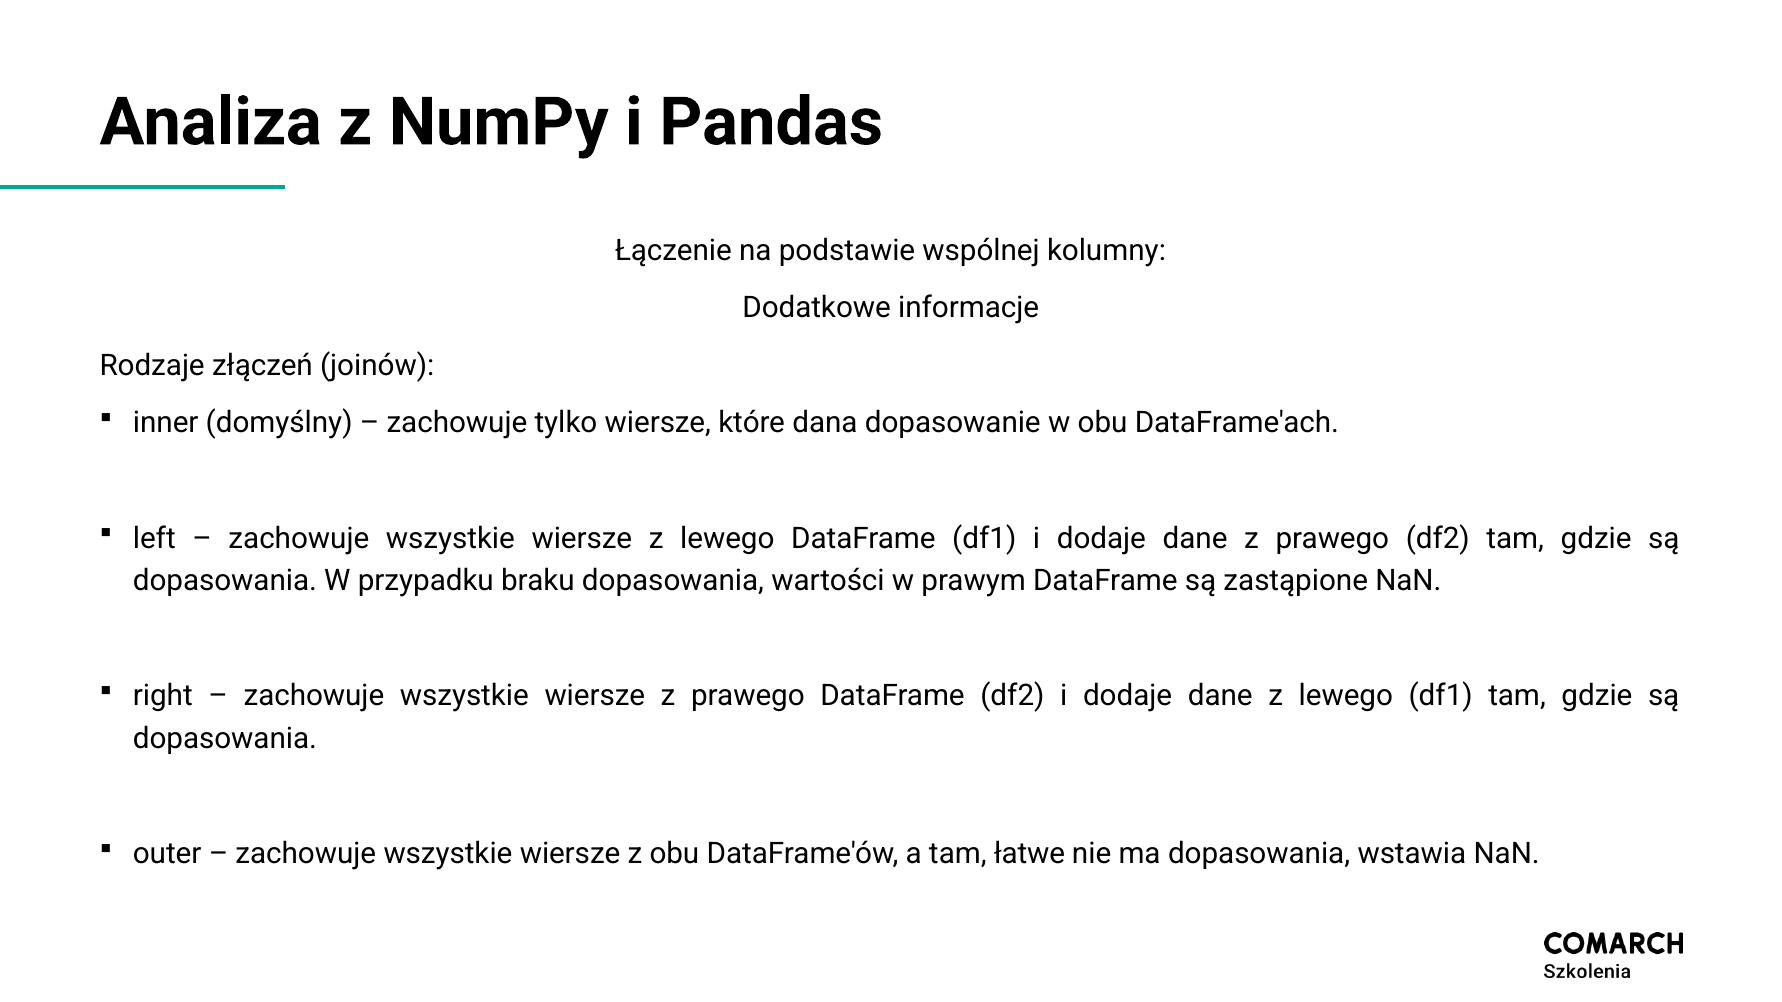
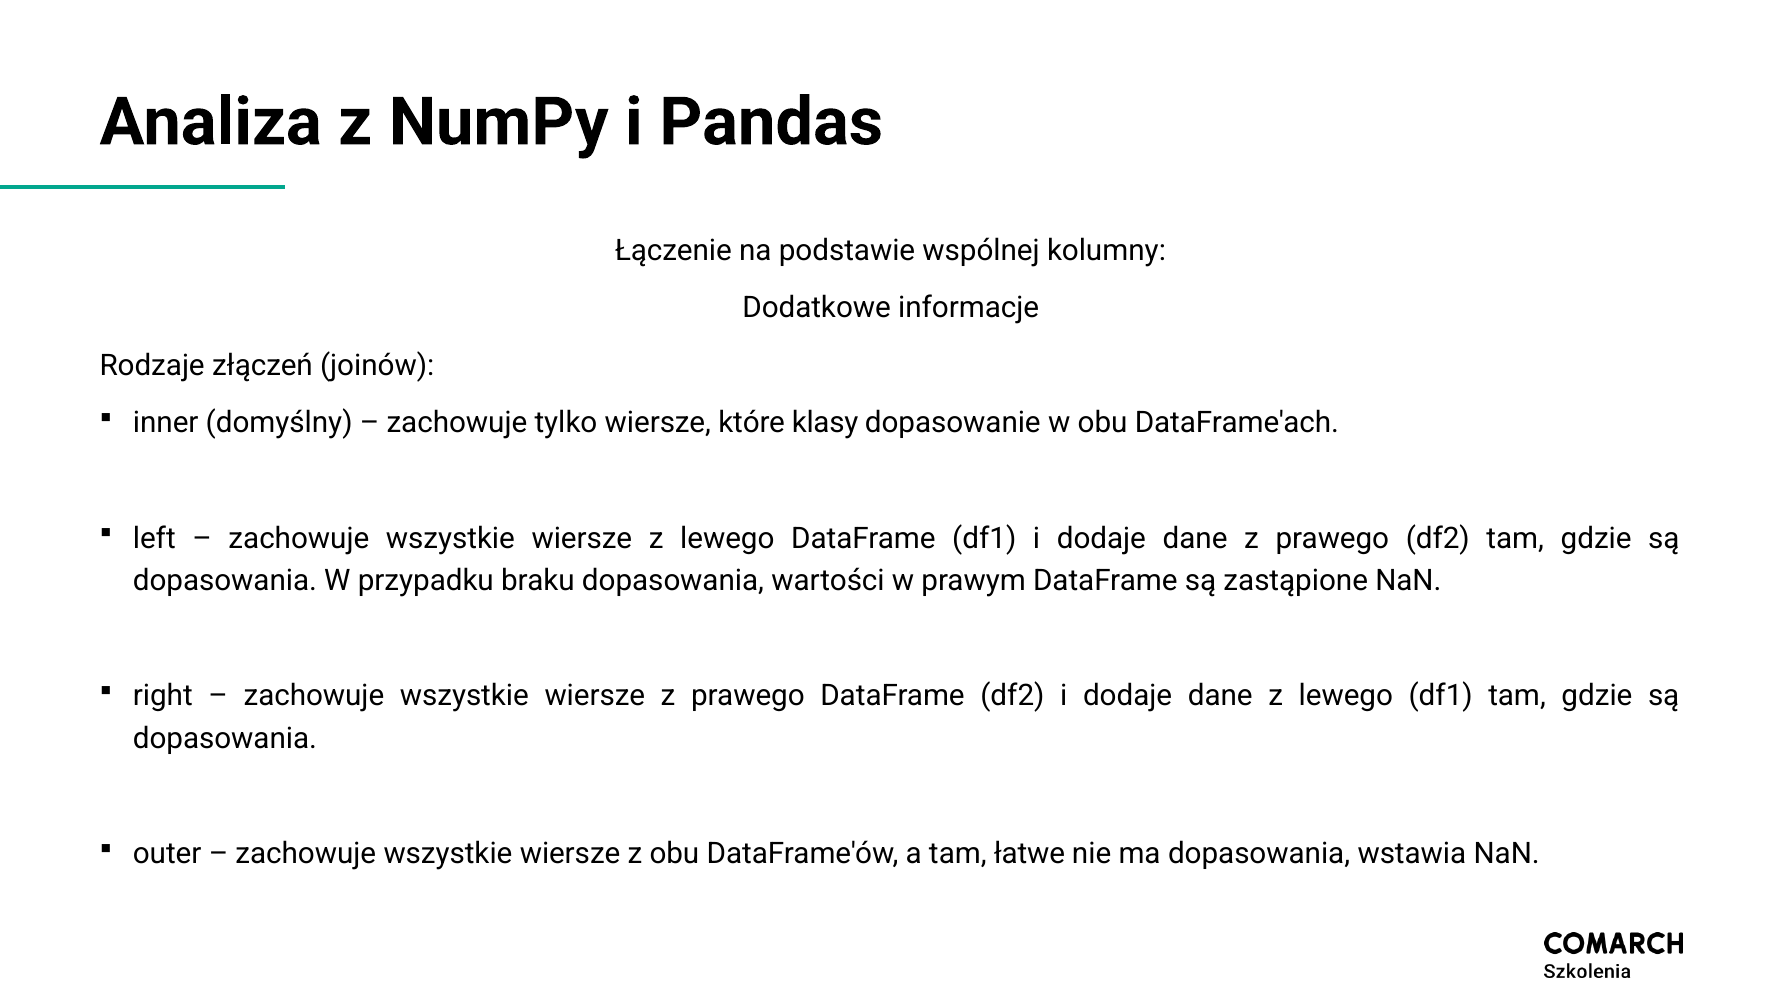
dana: dana -> klasy
